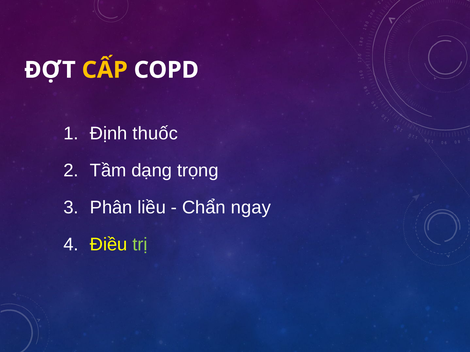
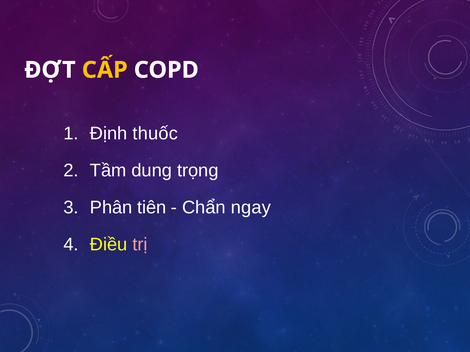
dạng: dạng -> dung
liều: liều -> tiên
trị colour: light green -> pink
